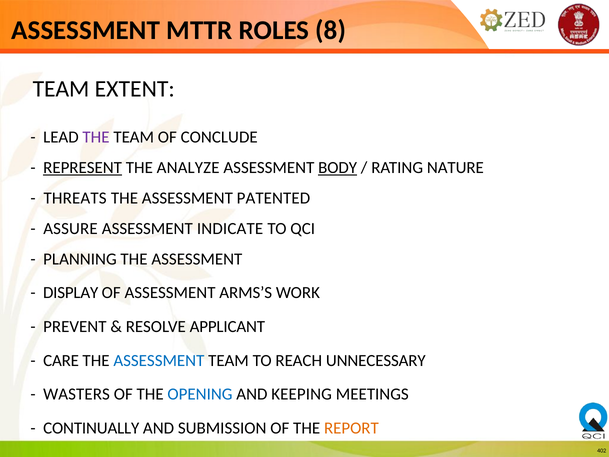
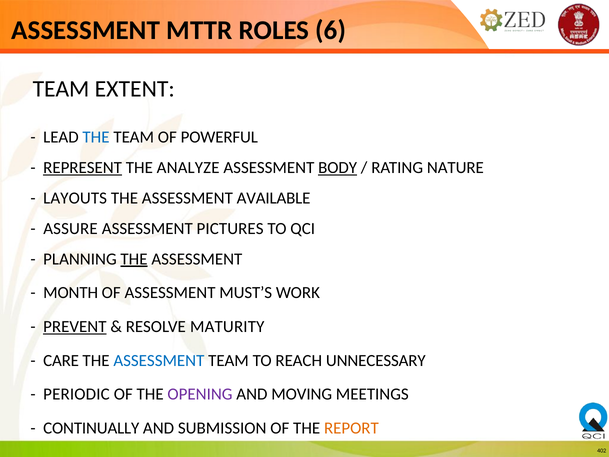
8: 8 -> 6
THE at (96, 137) colour: purple -> blue
CONCLUDE: CONCLUDE -> POWERFUL
THREATS: THREATS -> LAYOUTS
PATENTED: PATENTED -> AVAILABLE
INDICATE: INDICATE -> PICTURES
THE at (134, 259) underline: none -> present
DISPLAY: DISPLAY -> MONTH
ARMS’S: ARMS’S -> MUST’S
PREVENT underline: none -> present
APPLICANT: APPLICANT -> MATURITY
WASTERS: WASTERS -> PERIODIC
OPENING colour: blue -> purple
KEEPING: KEEPING -> MOVING
